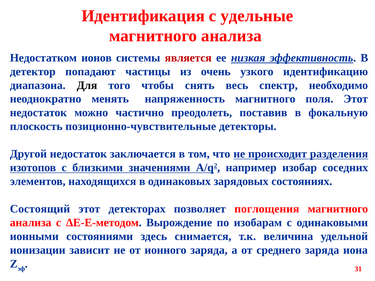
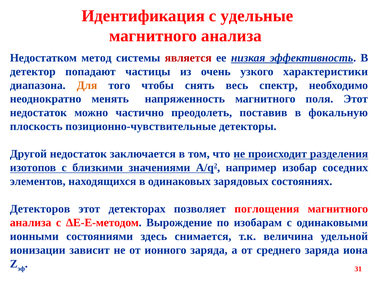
ионов: ионов -> метод
идентификацию: идентификацию -> характеристики
Для colour: black -> orange
Состоящий: Состоящий -> Детекторов
